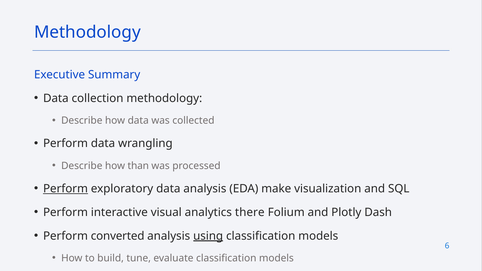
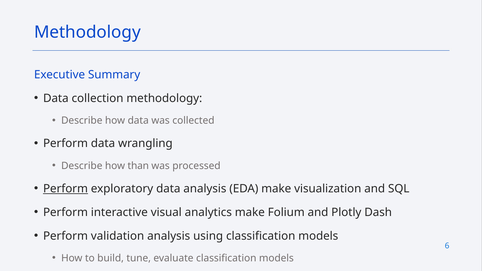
analytics there: there -> make
converted: converted -> validation
using underline: present -> none
